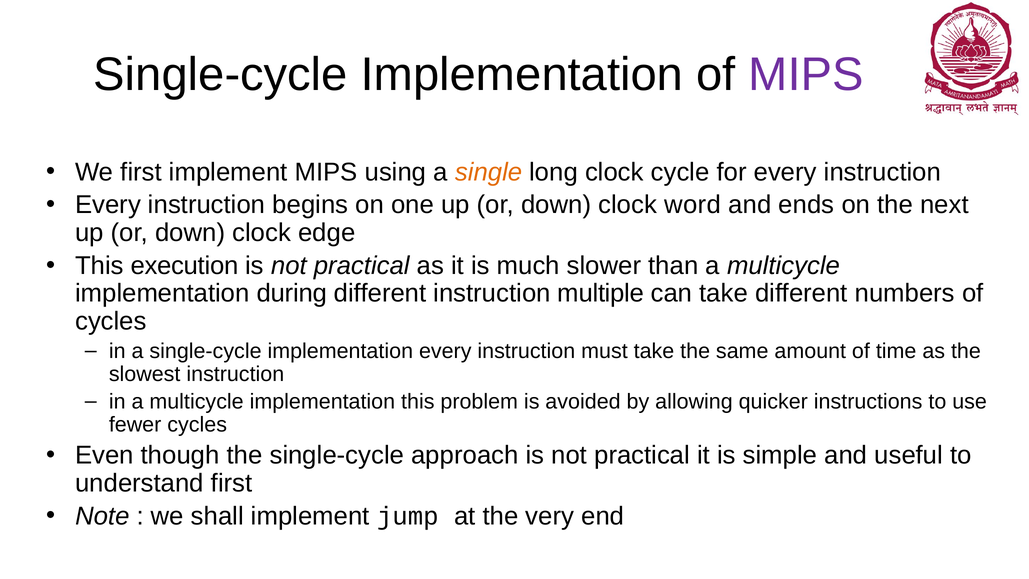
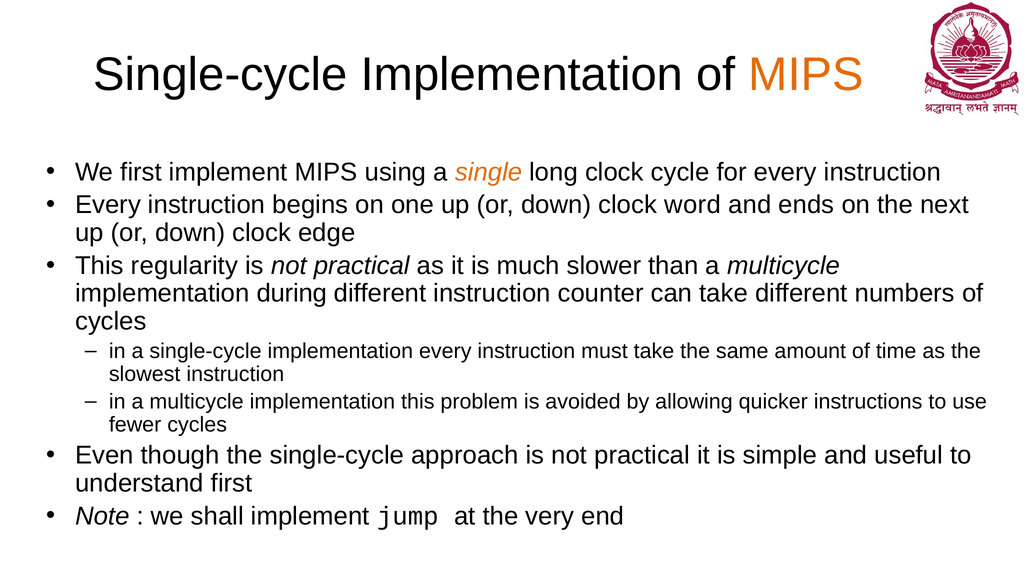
MIPS at (806, 75) colour: purple -> orange
execution: execution -> regularity
multiple: multiple -> counter
